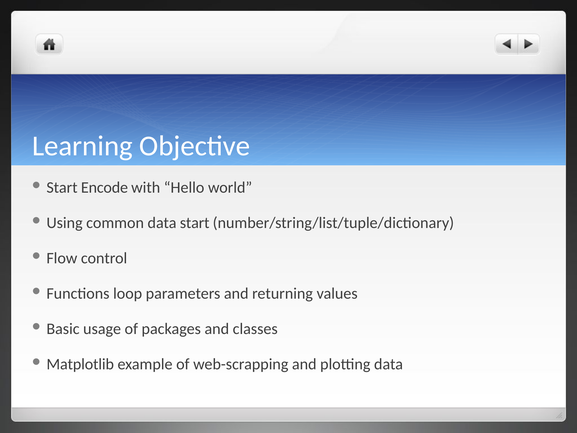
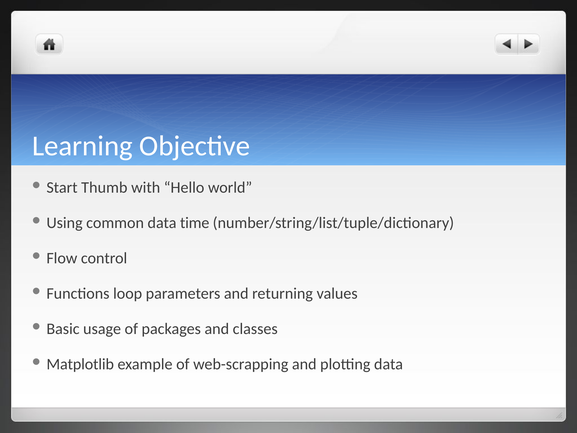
Encode: Encode -> Thumb
data start: start -> time
